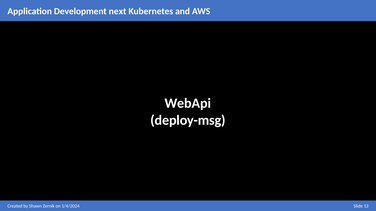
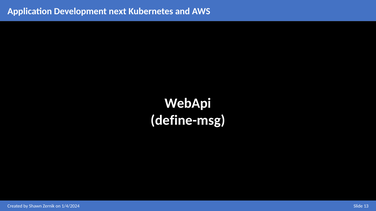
deploy-msg: deploy-msg -> define-msg
